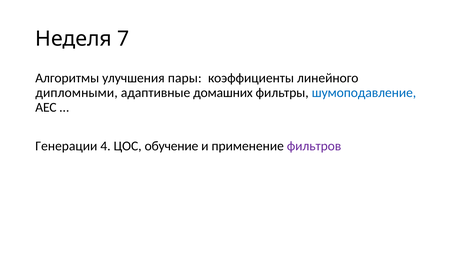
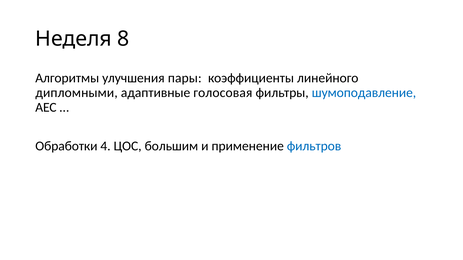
7: 7 -> 8
домашних: домашних -> голосовая
Генерации: Генерации -> Обработки
обучение: обучение -> большим
фильтров colour: purple -> blue
